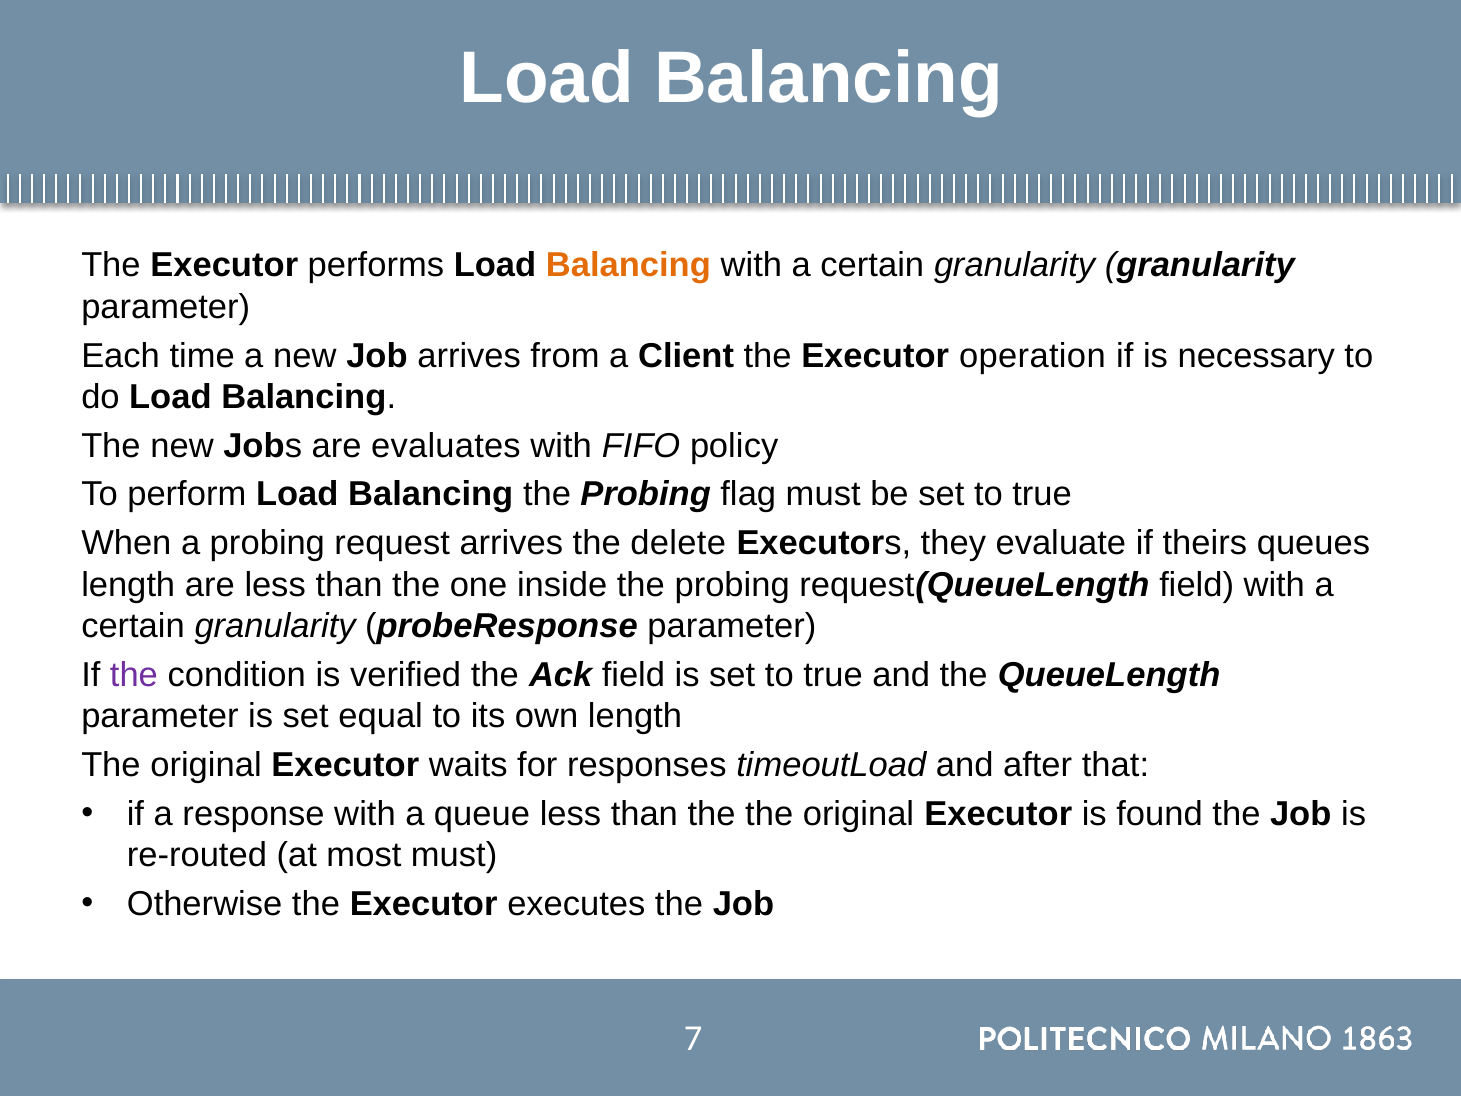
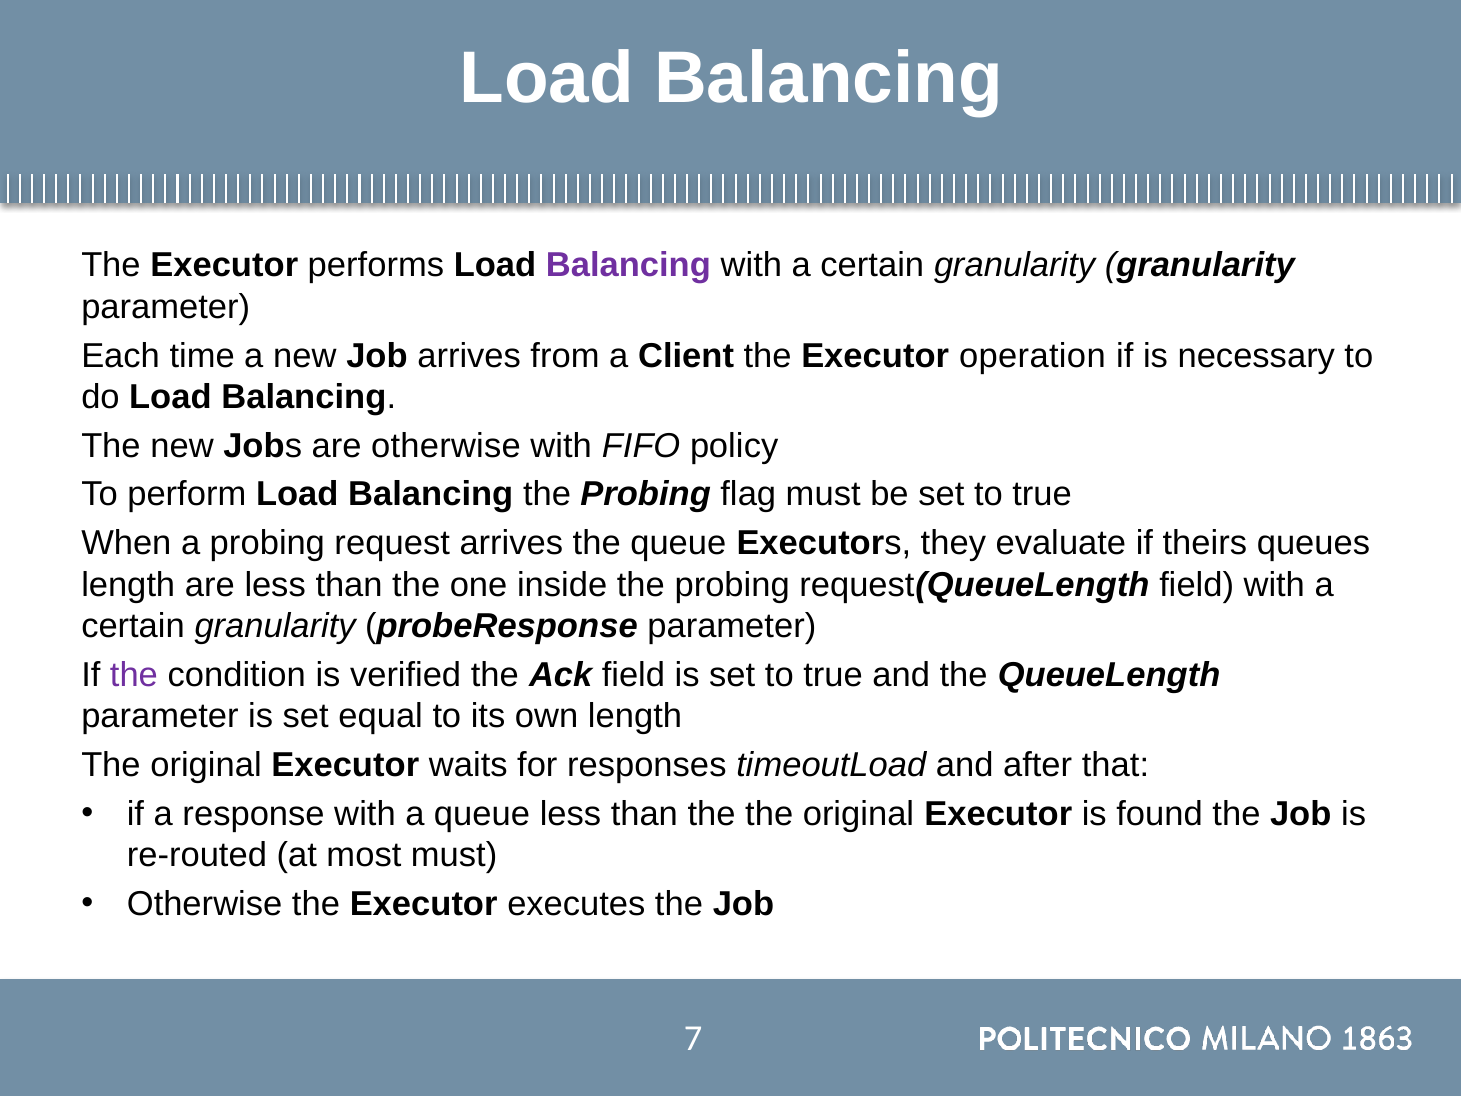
Balancing at (628, 265) colour: orange -> purple
are evaluates: evaluates -> otherwise
the delete: delete -> queue
